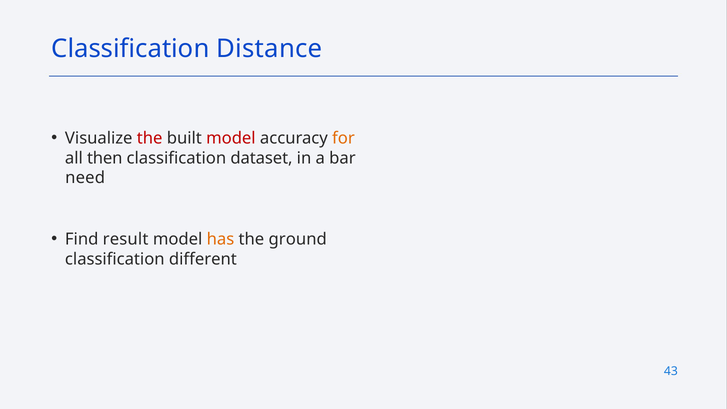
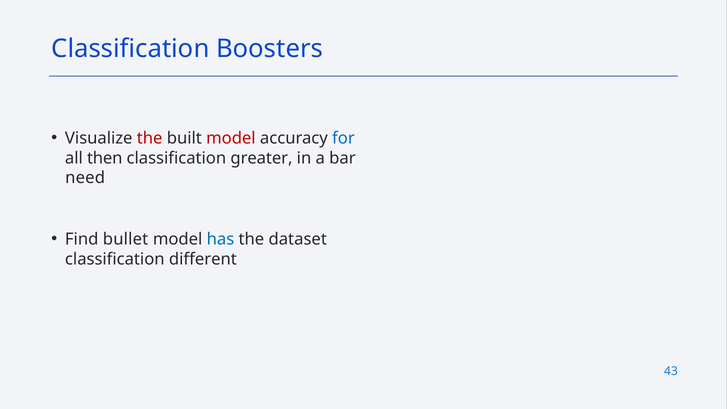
Distance: Distance -> Boosters
for colour: orange -> blue
dataset: dataset -> greater
result: result -> bullet
has colour: orange -> blue
ground: ground -> dataset
